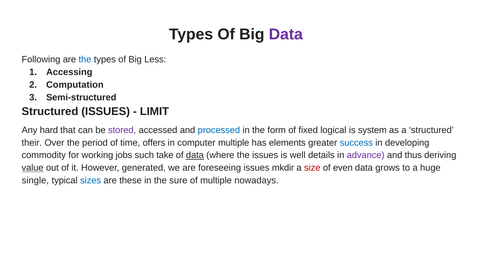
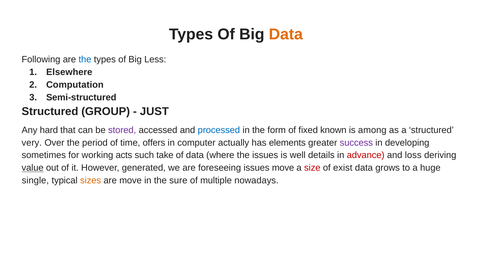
Data at (286, 34) colour: purple -> orange
Accessing: Accessing -> Elsewhere
Structured ISSUES: ISSUES -> GROUP
LIMIT: LIMIT -> JUST
logical: logical -> known
system: system -> among
their: their -> very
computer multiple: multiple -> actually
success colour: blue -> purple
commodity: commodity -> sometimes
jobs: jobs -> acts
data at (195, 155) underline: present -> none
advance colour: purple -> red
thus: thus -> loss
issues mkdir: mkdir -> move
even: even -> exist
sizes colour: blue -> orange
are these: these -> move
